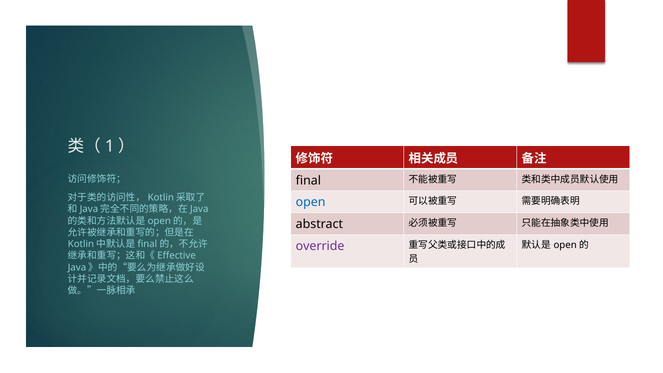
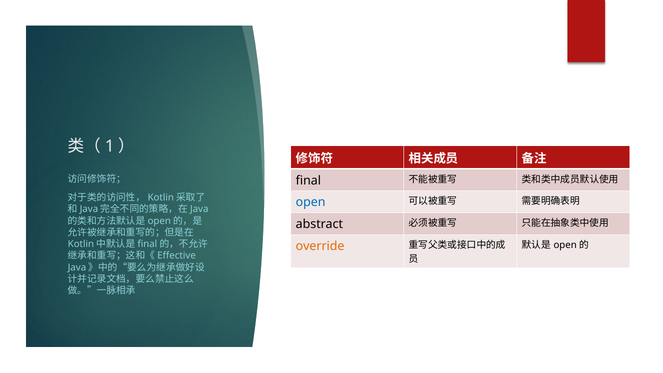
override colour: purple -> orange
